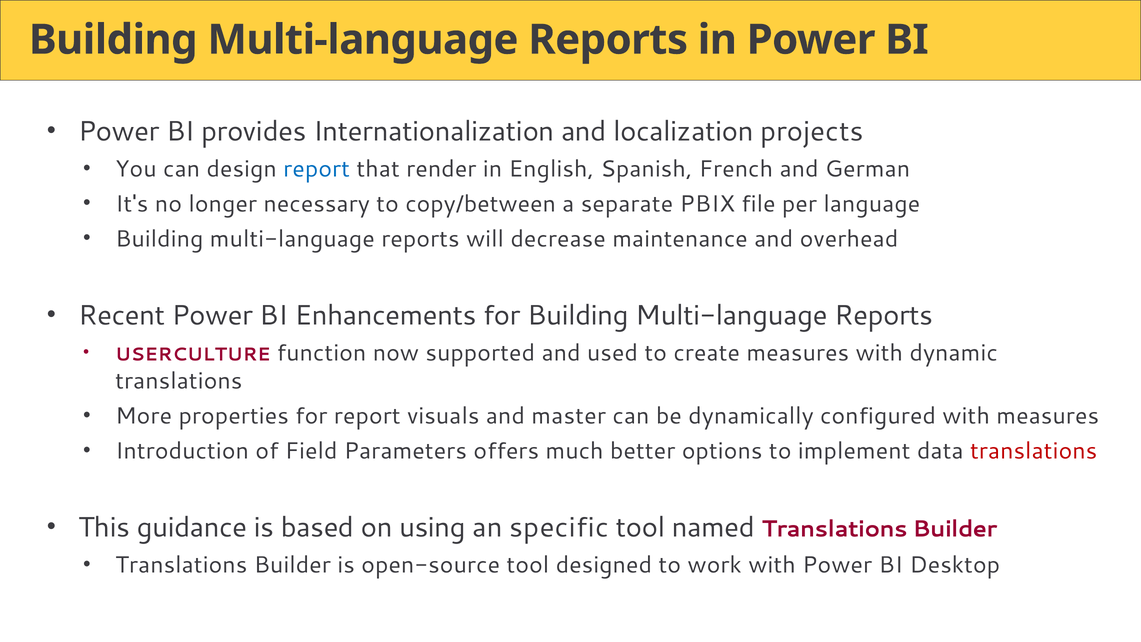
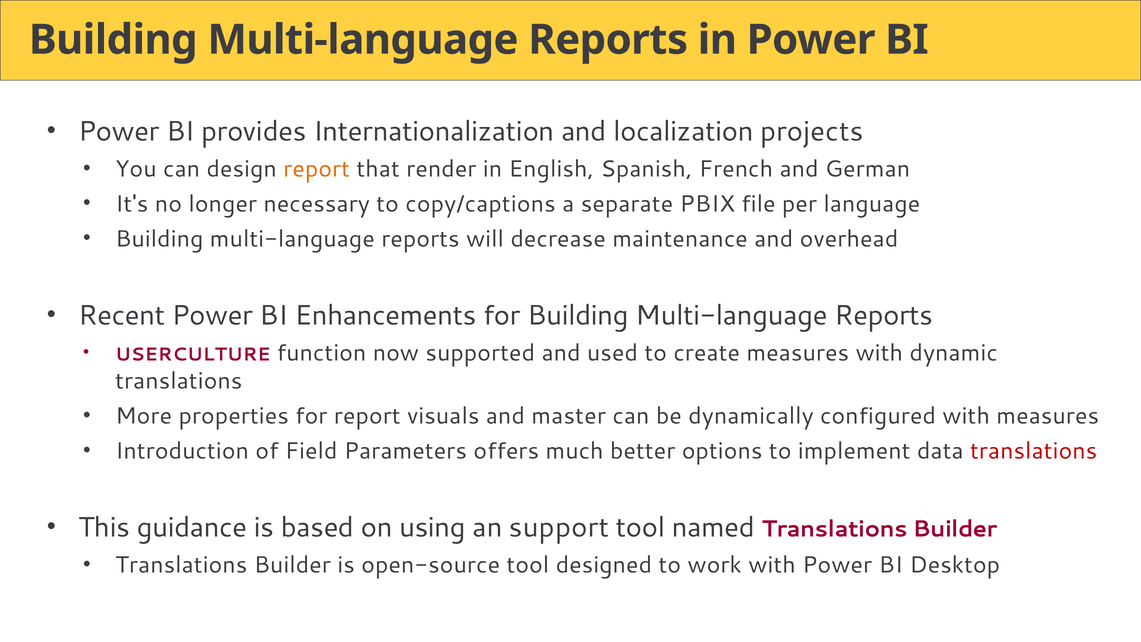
report at (317, 169) colour: blue -> orange
copy/between: copy/between -> copy/captions
specific: specific -> support
